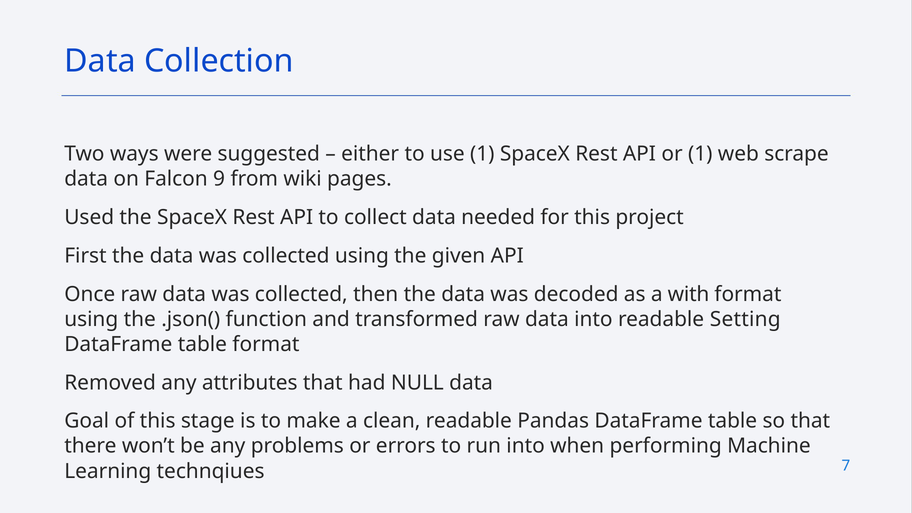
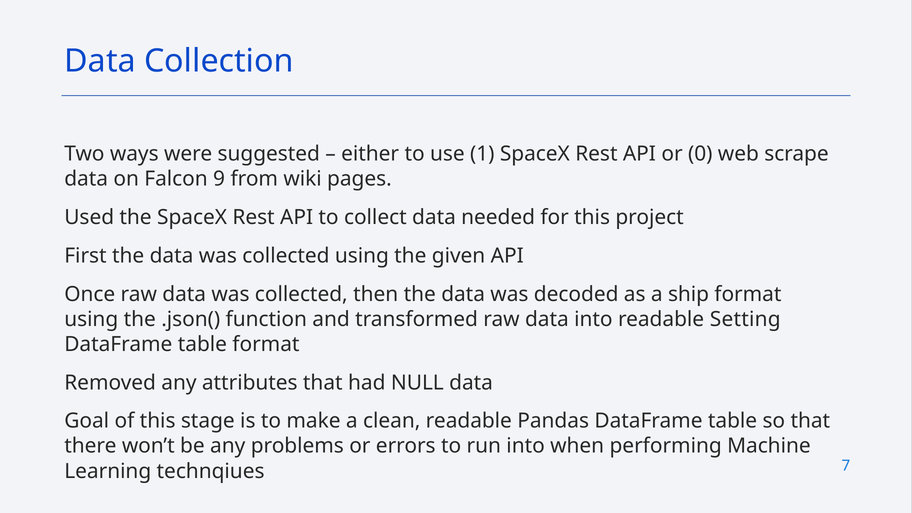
or 1: 1 -> 0
with: with -> ship
